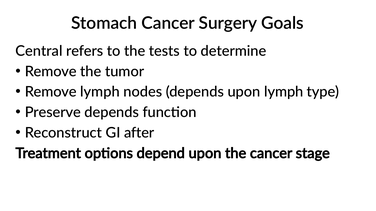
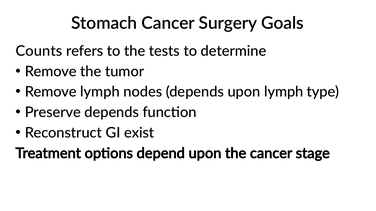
Central: Central -> Counts
after: after -> exist
